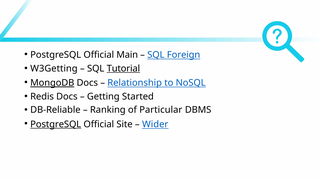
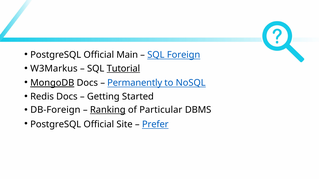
W3Getting: W3Getting -> W3Markus
Relationship: Relationship -> Permanently
DB‑Reliable: DB‑Reliable -> DB‑Foreign
Ranking underline: none -> present
PostgreSQL at (56, 125) underline: present -> none
Wider: Wider -> Prefer
